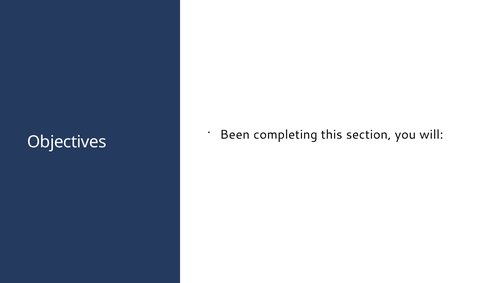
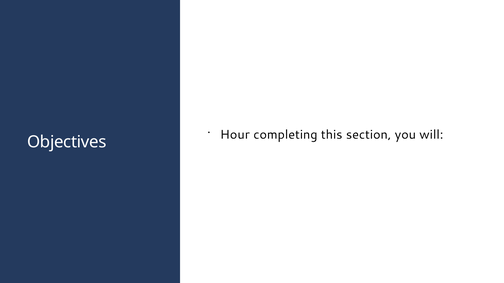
Been: Been -> Hour
